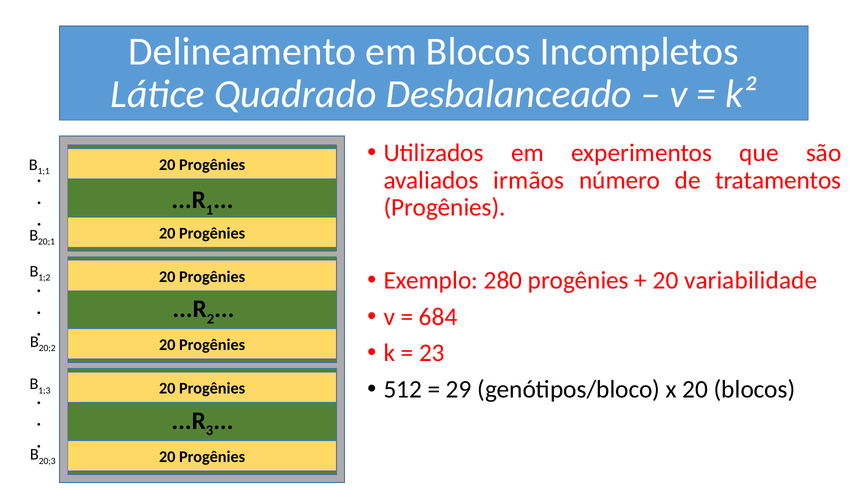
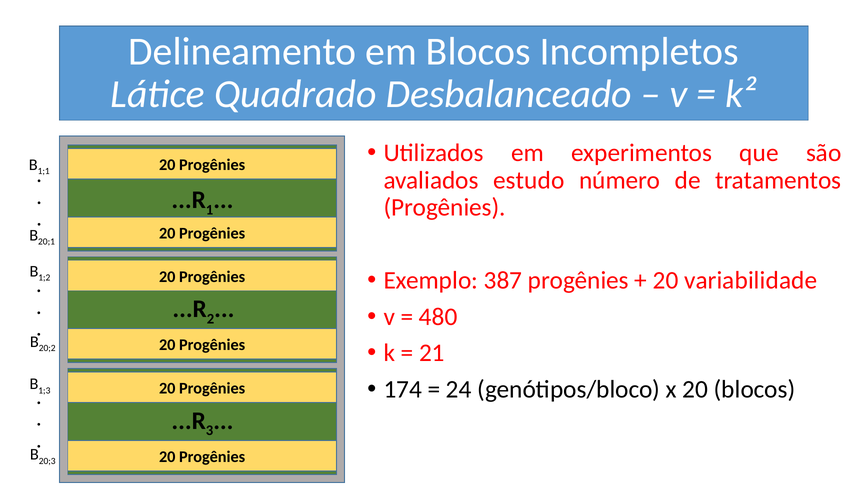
irmãos: irmãos -> estudo
280: 280 -> 387
684: 684 -> 480
23: 23 -> 21
512: 512 -> 174
29: 29 -> 24
